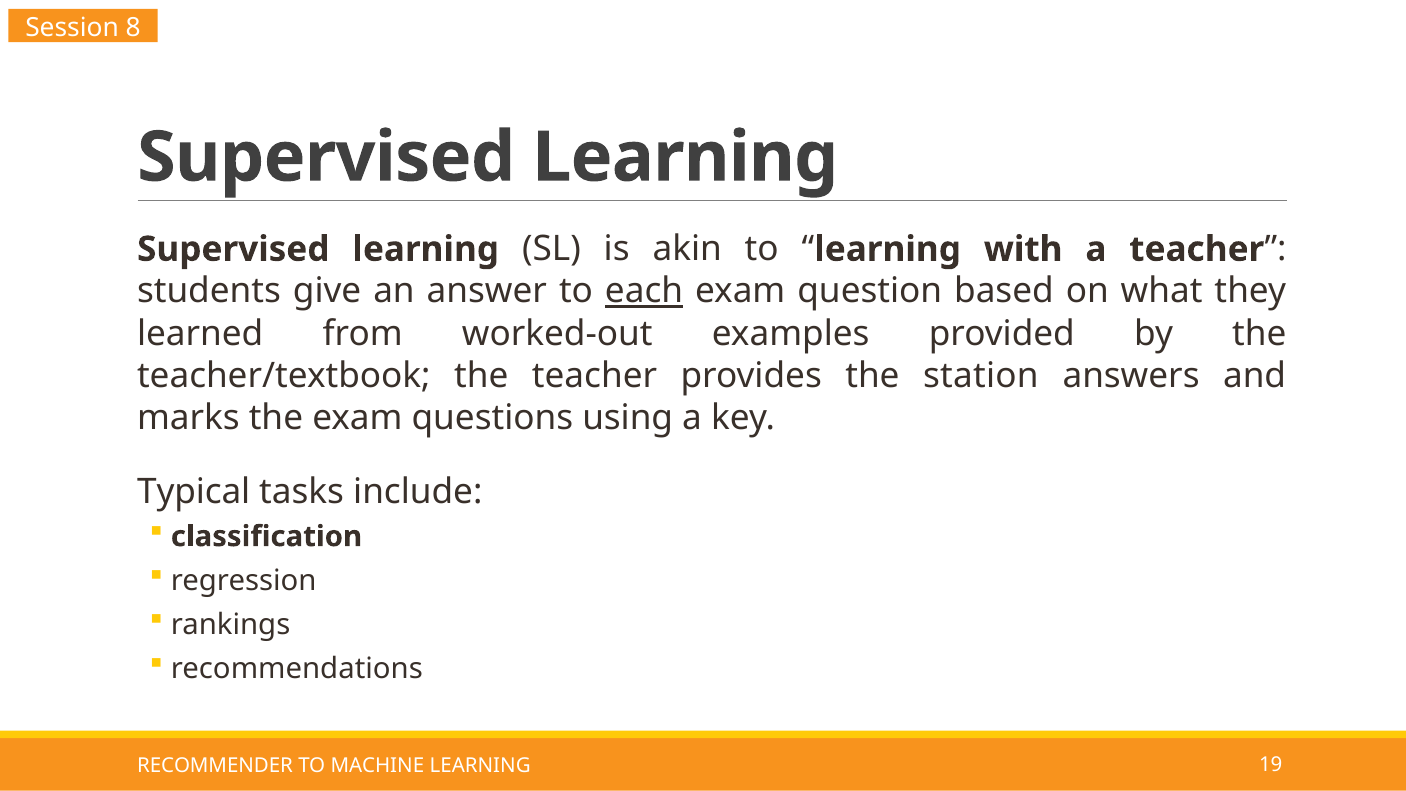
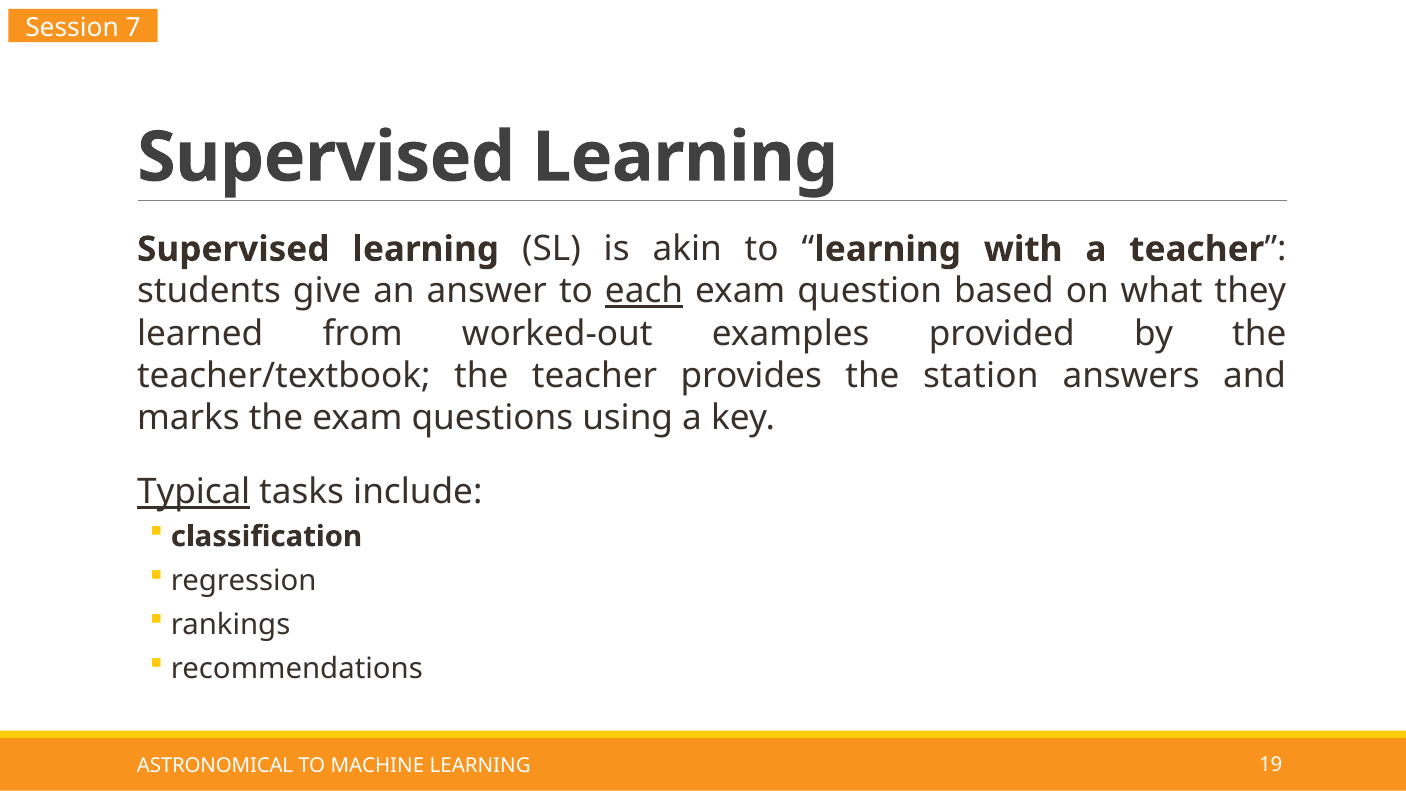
8: 8 -> 7
Typical underline: none -> present
RECOMMENDER: RECOMMENDER -> ASTRONOMICAL
